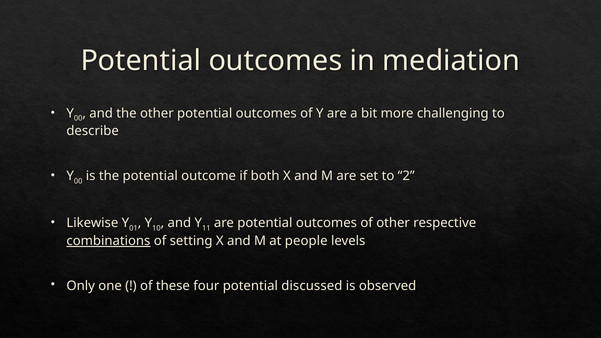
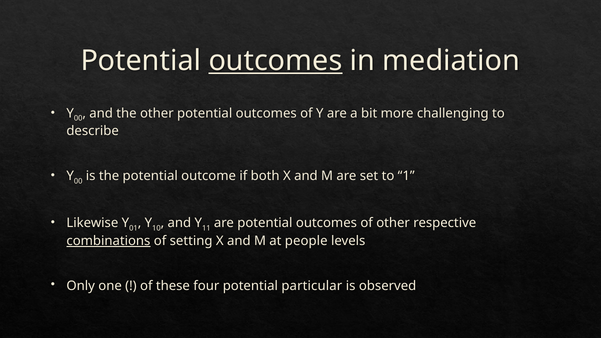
outcomes at (275, 61) underline: none -> present
2: 2 -> 1
discussed: discussed -> particular
